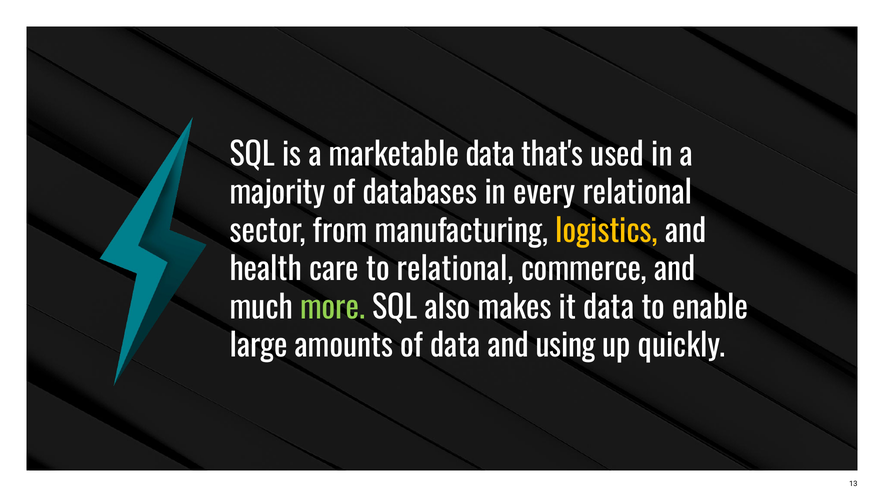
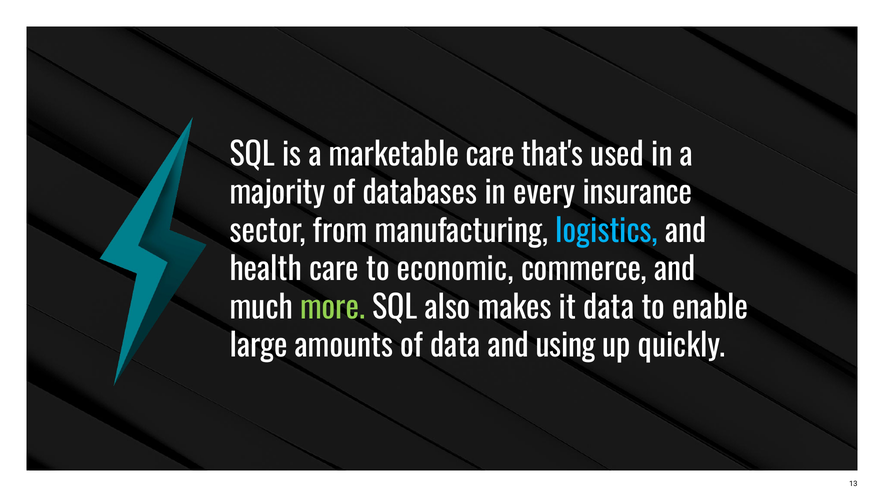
marketable data: data -> care
every relational: relational -> insurance
logistics colour: yellow -> light blue
to relational: relational -> economic
